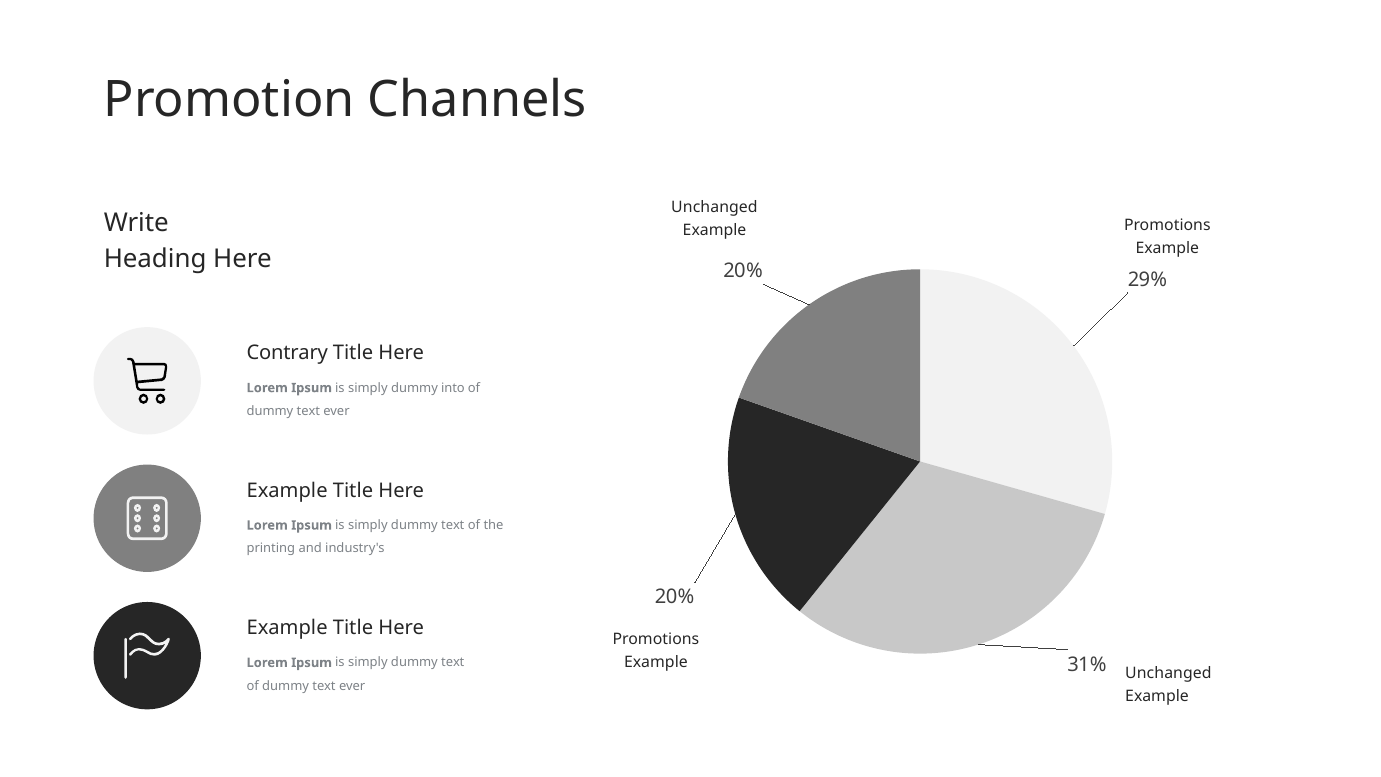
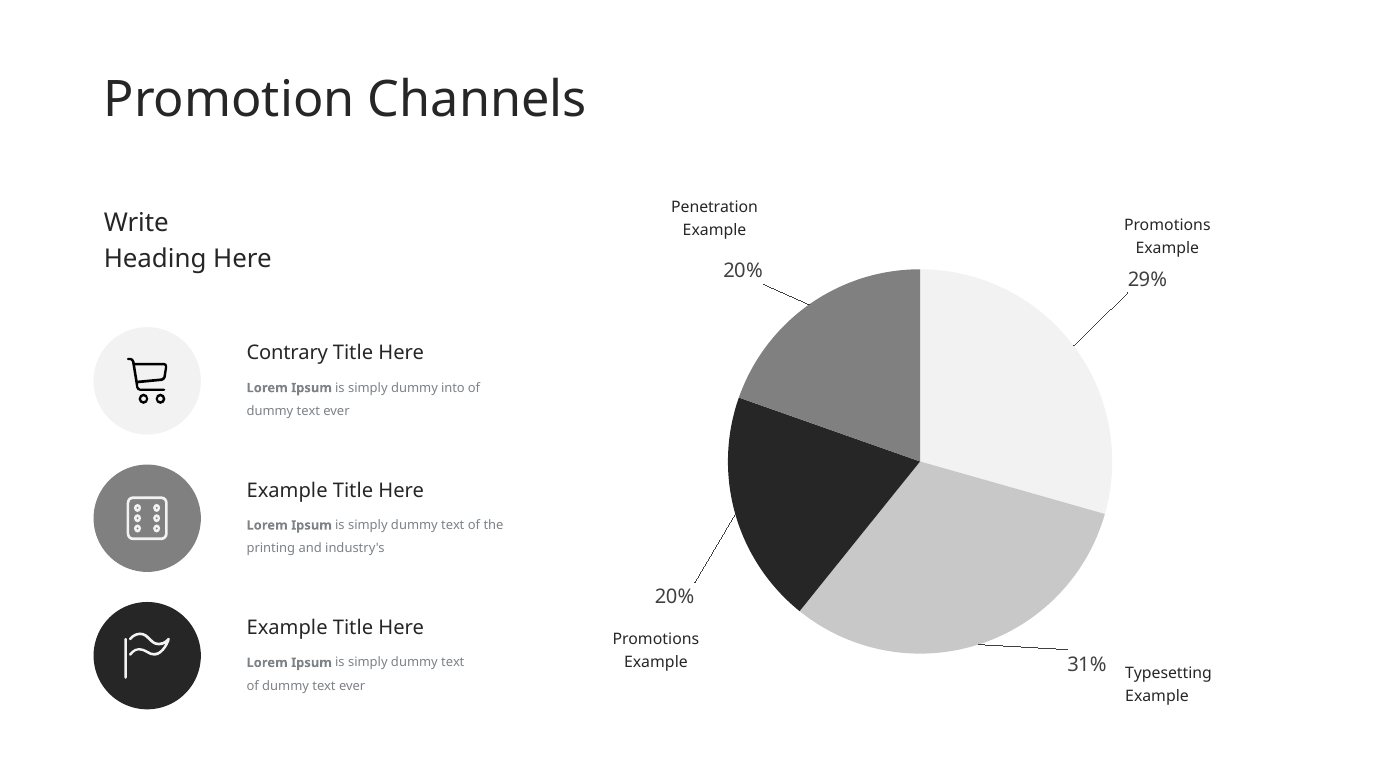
Unchanged at (714, 207): Unchanged -> Penetration
Unchanged at (1168, 674): Unchanged -> Typesetting
